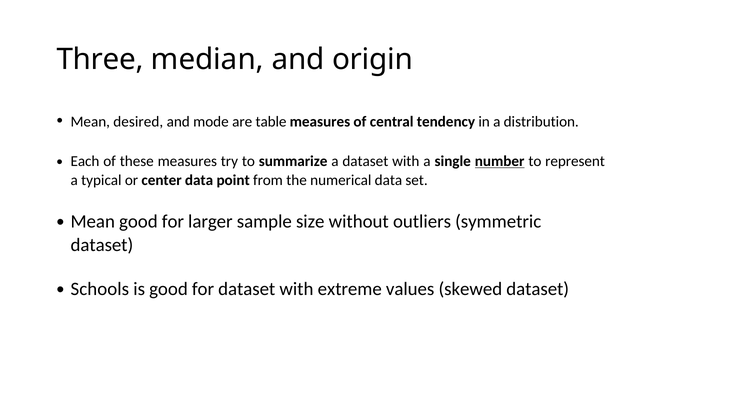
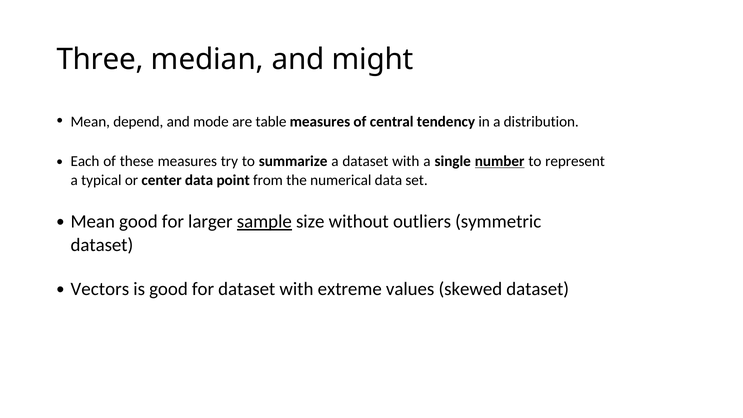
origin: origin -> might
desired: desired -> depend
sample underline: none -> present
Schools: Schools -> Vectors
